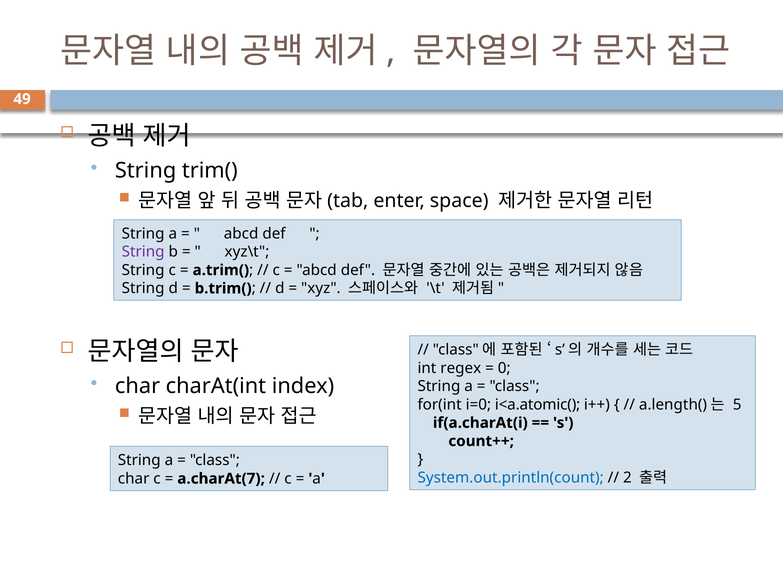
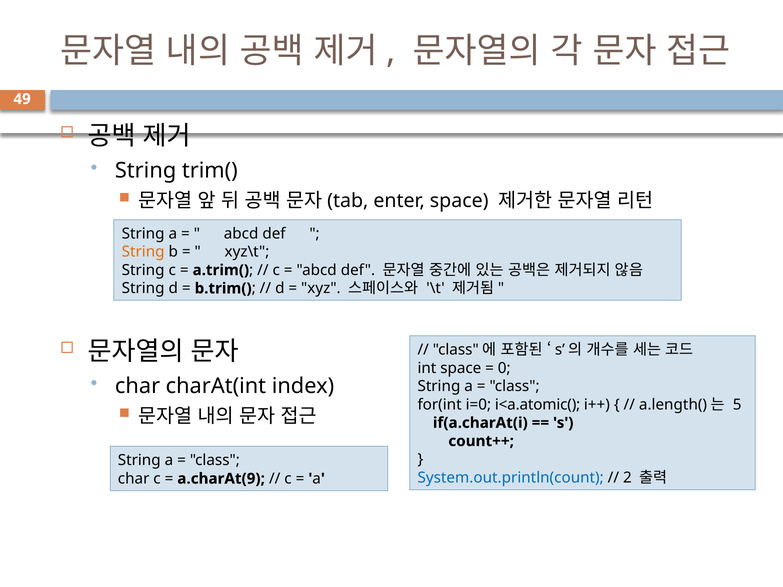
String at (143, 252) colour: purple -> orange
int regex: regex -> space
a.charAt(7: a.charAt(7 -> a.charAt(9
